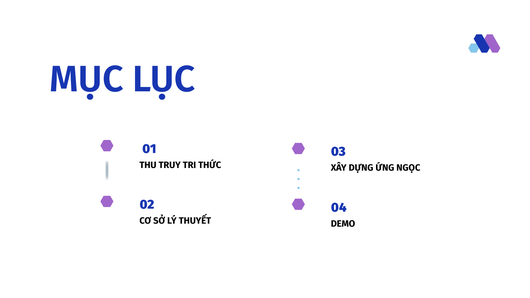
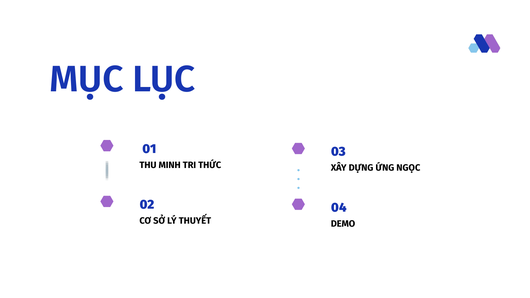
TRUY: TRUY -> MINH
